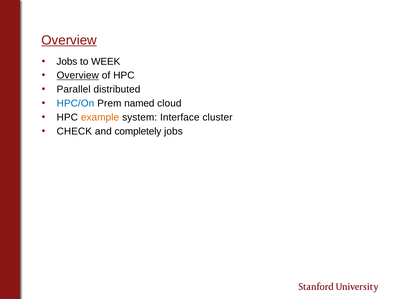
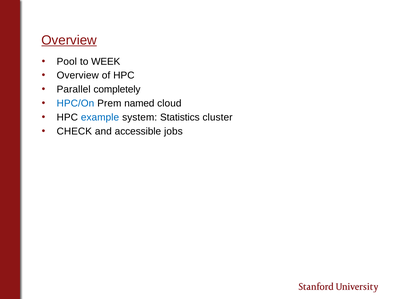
Jobs at (67, 62): Jobs -> Pool
Overview at (78, 76) underline: present -> none
distributed: distributed -> completely
example colour: orange -> blue
Interface: Interface -> Statistics
completely: completely -> accessible
